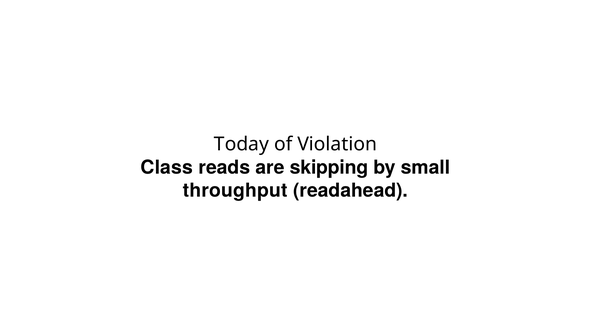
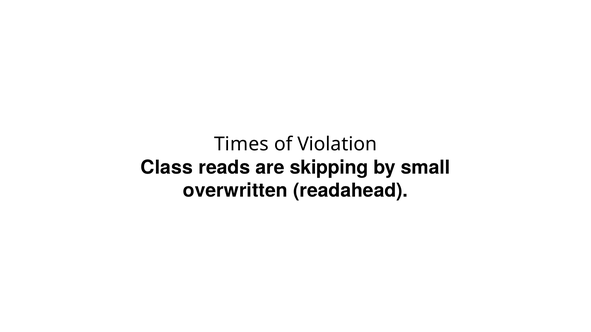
Today: Today -> Times
throughput: throughput -> overwritten
